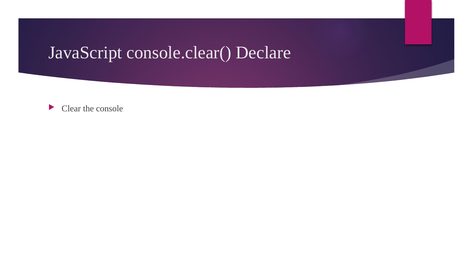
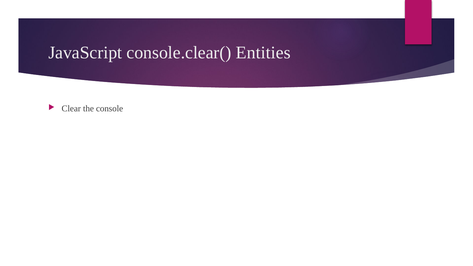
Declare: Declare -> Entities
